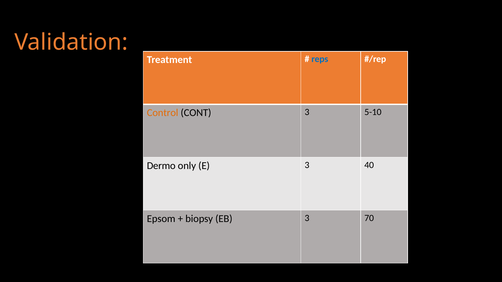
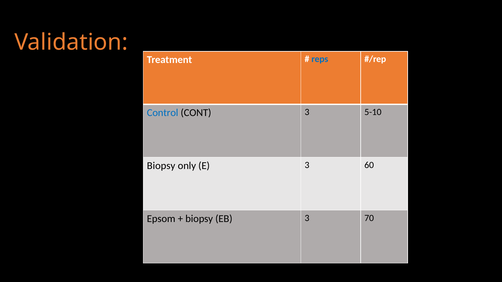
Control colour: orange -> blue
Dermo at (161, 166): Dermo -> Biopsy
40: 40 -> 60
